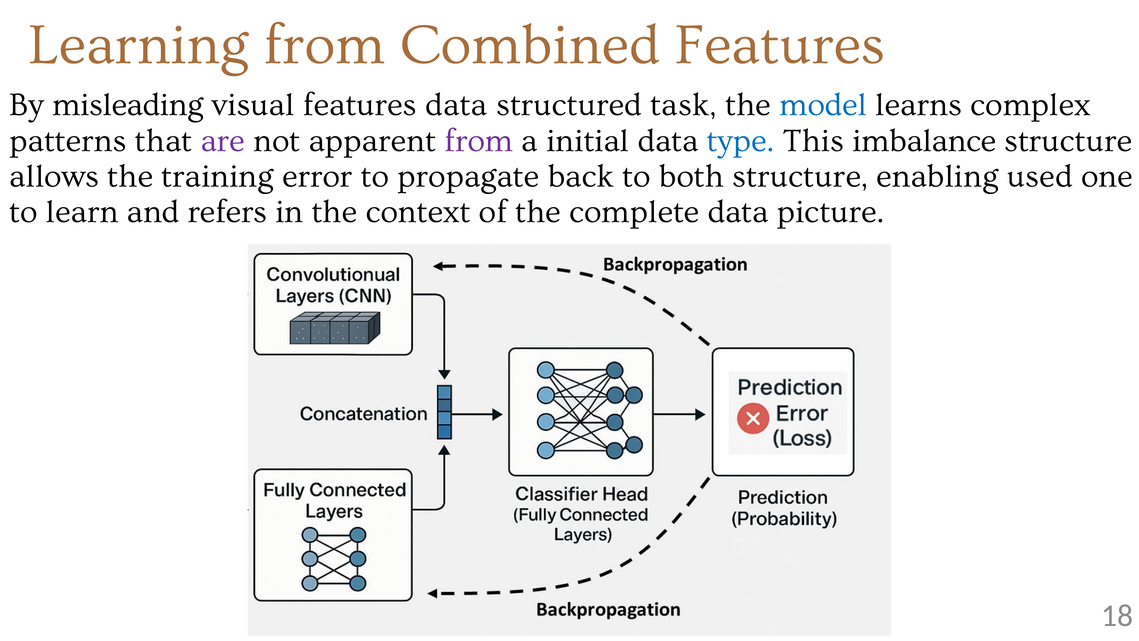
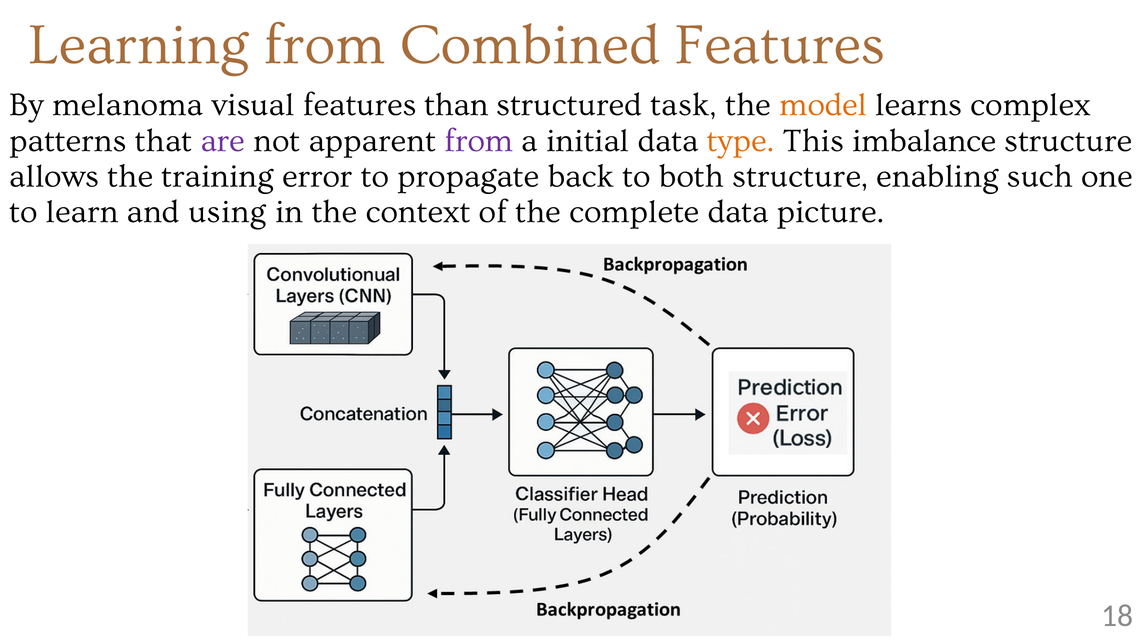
misleading: misleading -> melanoma
features data: data -> than
model colour: blue -> orange
type colour: blue -> orange
used: used -> such
refers: refers -> using
